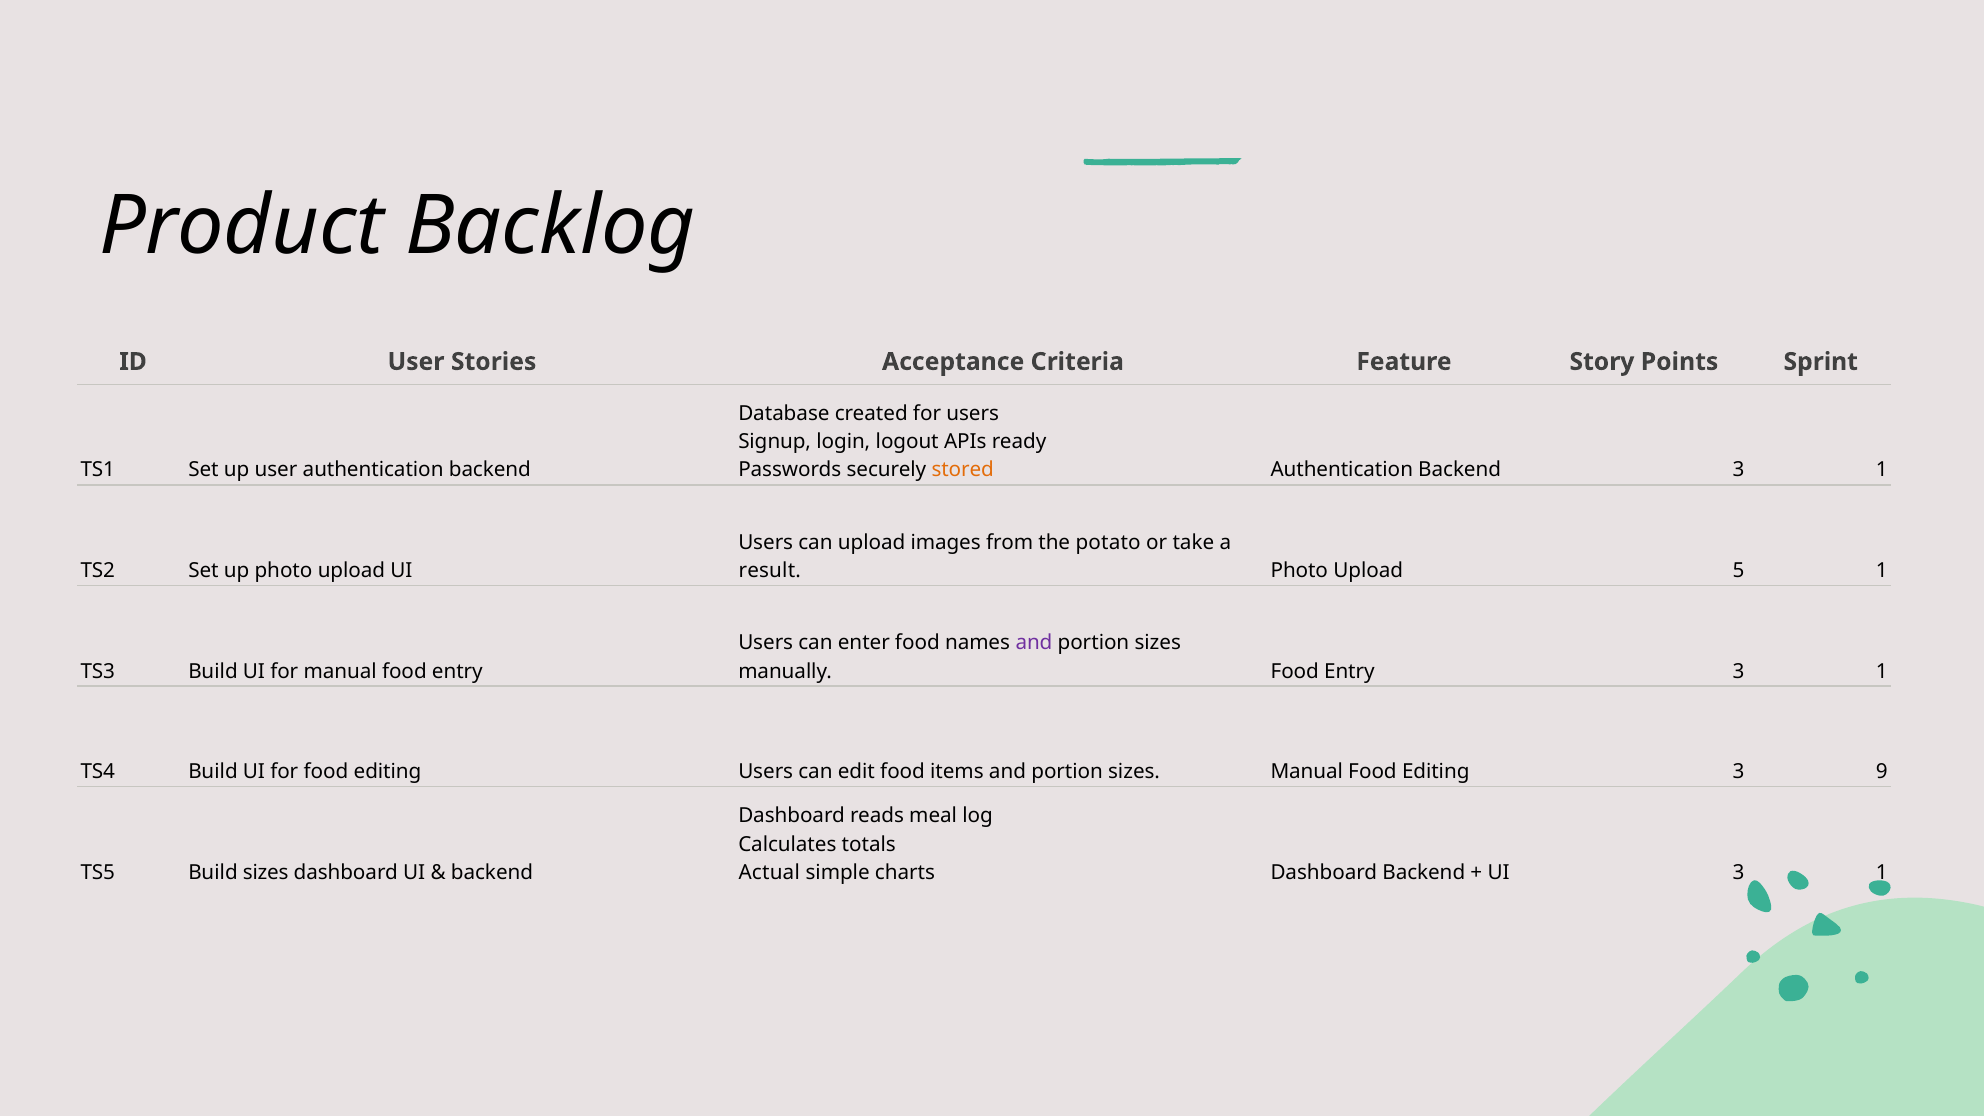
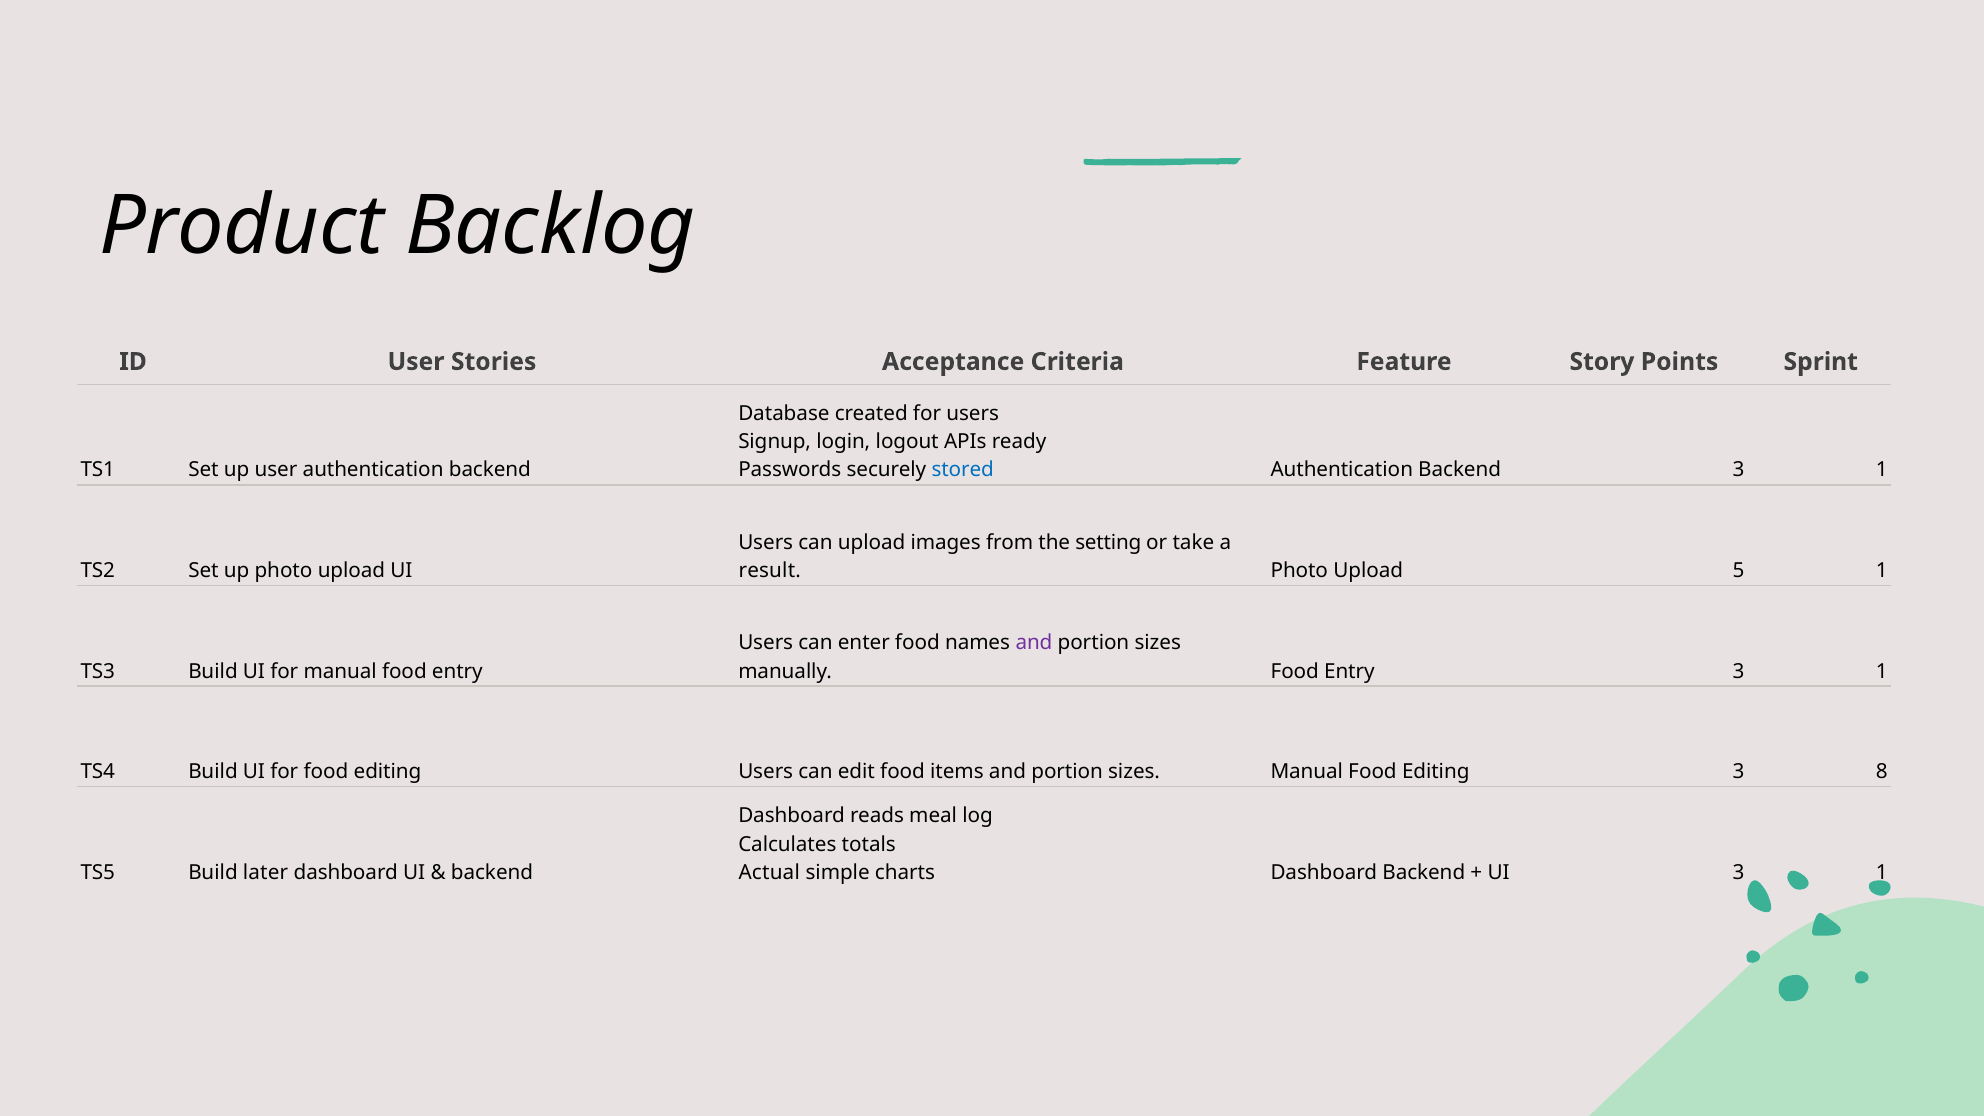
stored colour: orange -> blue
potato: potato -> setting
9: 9 -> 8
Build sizes: sizes -> later
